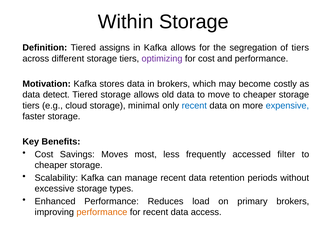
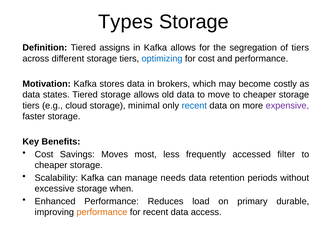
Within: Within -> Types
optimizing colour: purple -> blue
detect: detect -> states
expensive colour: blue -> purple
manage recent: recent -> needs
types: types -> when
primary brokers: brokers -> durable
